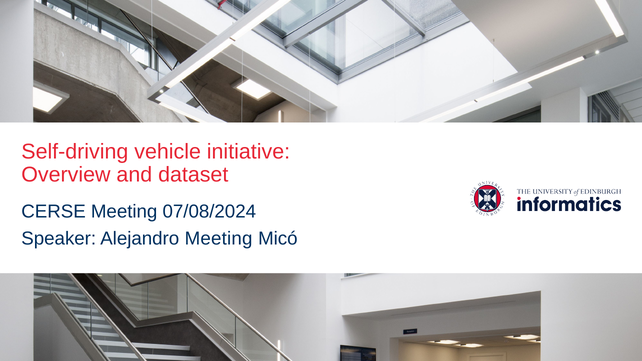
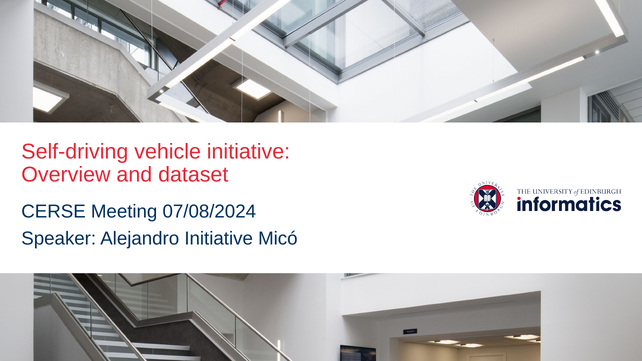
Alejandro Meeting: Meeting -> Initiative
